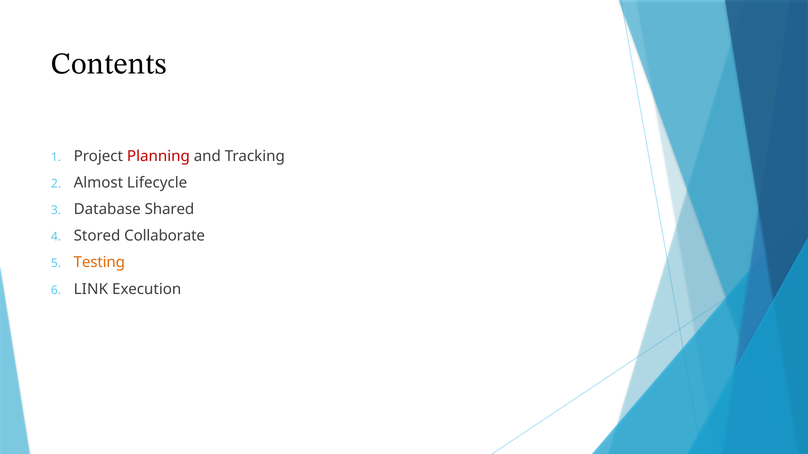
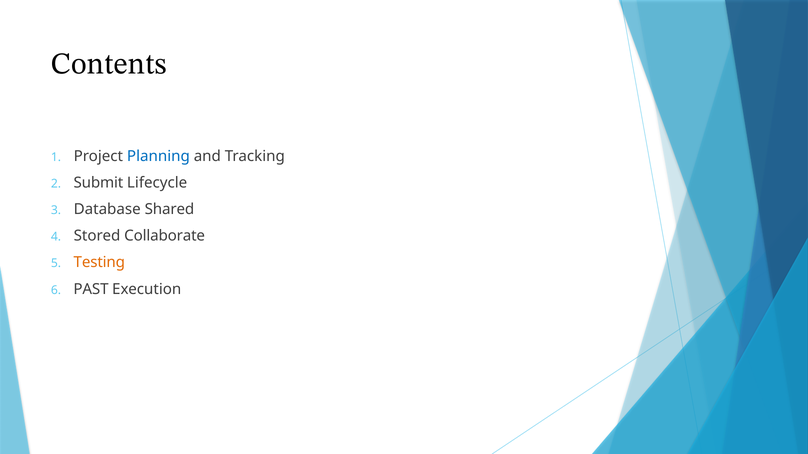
Planning colour: red -> blue
Almost: Almost -> Submit
LINK: LINK -> PAST
